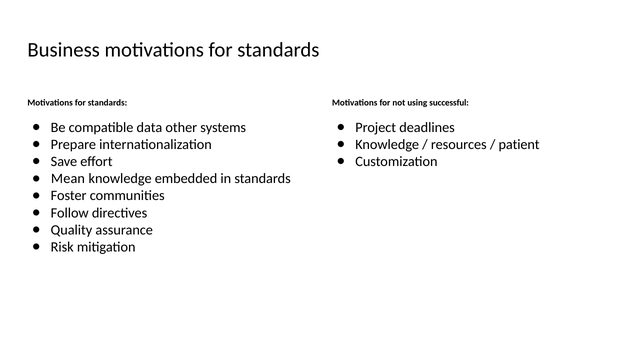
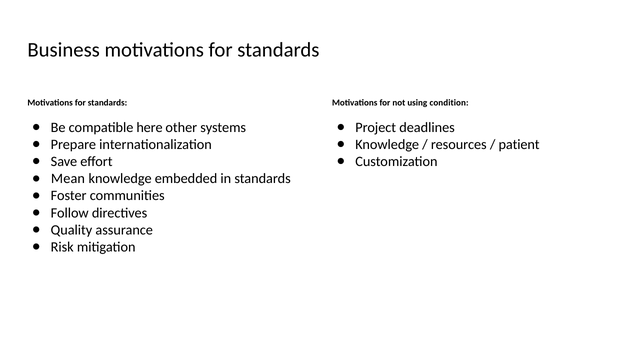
successful: successful -> condition
data: data -> here
